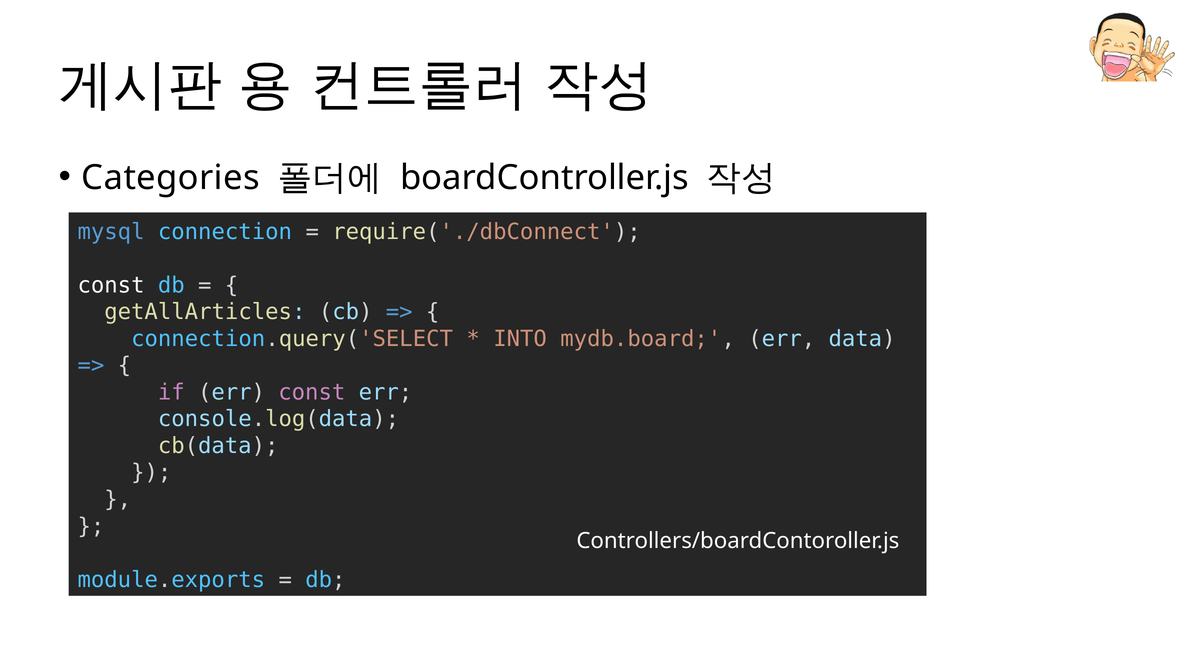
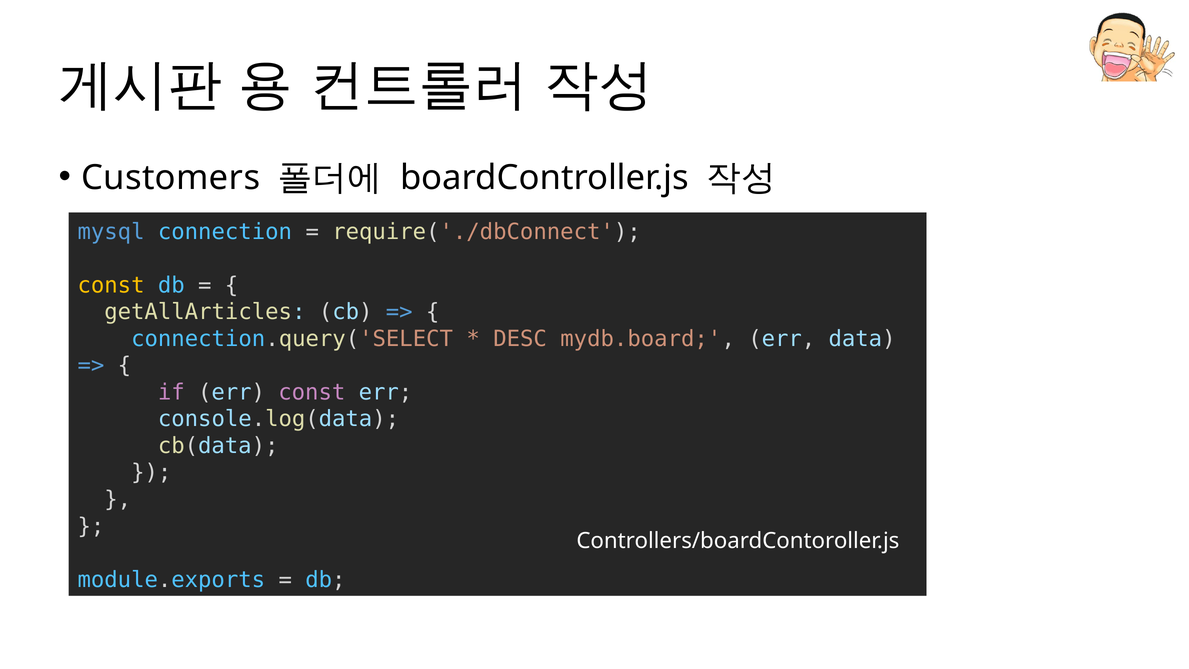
Categories: Categories -> Customers
const at (111, 285) colour: white -> yellow
INTO: INTO -> DESC
